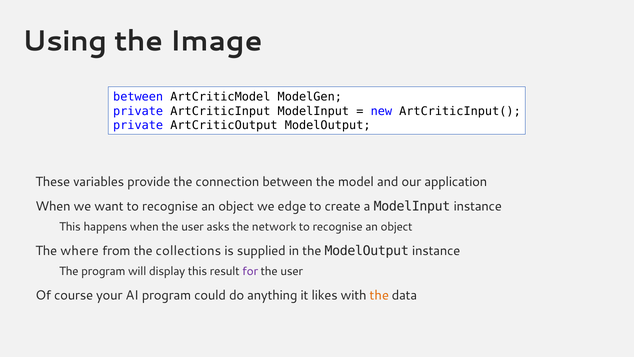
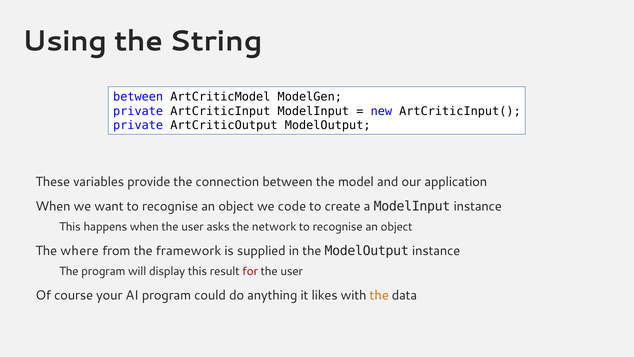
Image: Image -> String
edge: edge -> code
collections: collections -> framework
for colour: purple -> red
